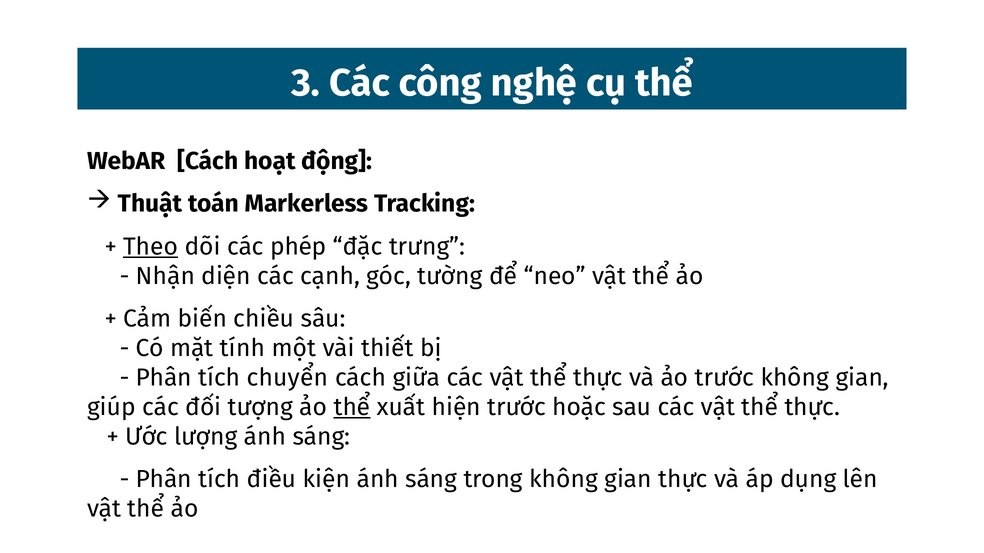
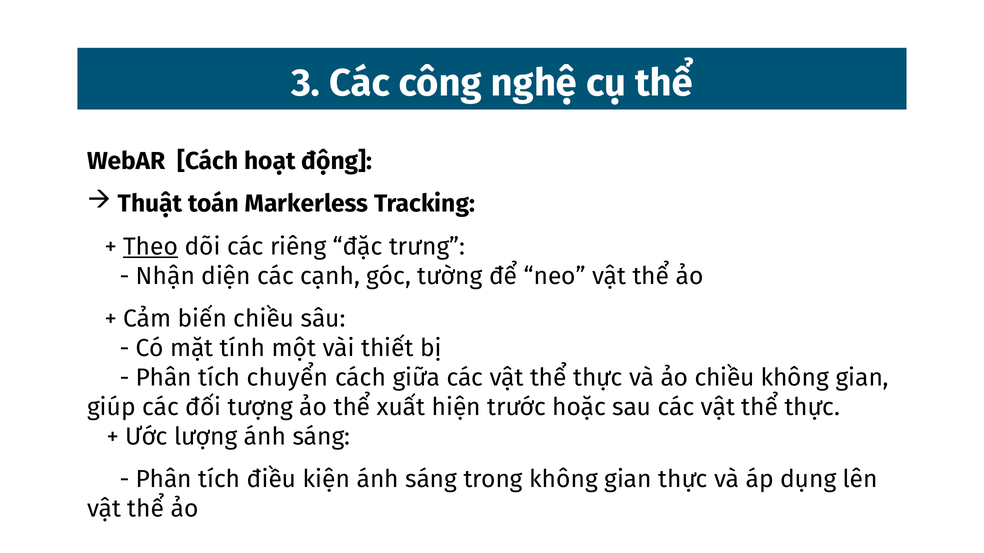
phép: phép -> riêng
ảo trước: trước -> chiều
thể at (352, 407) underline: present -> none
